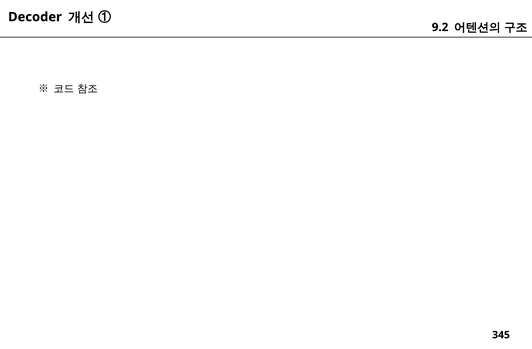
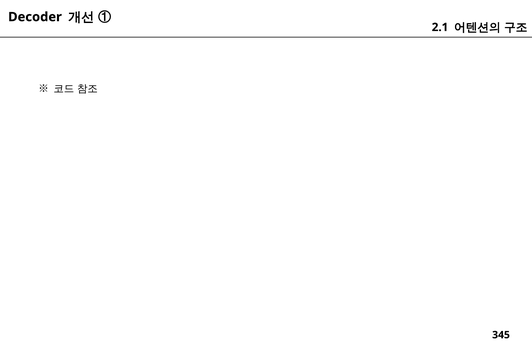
9.2: 9.2 -> 2.1
